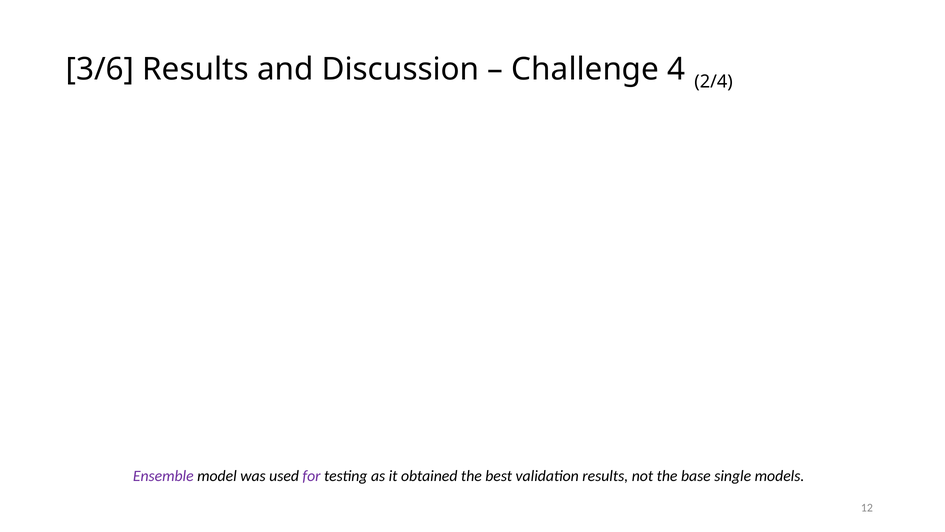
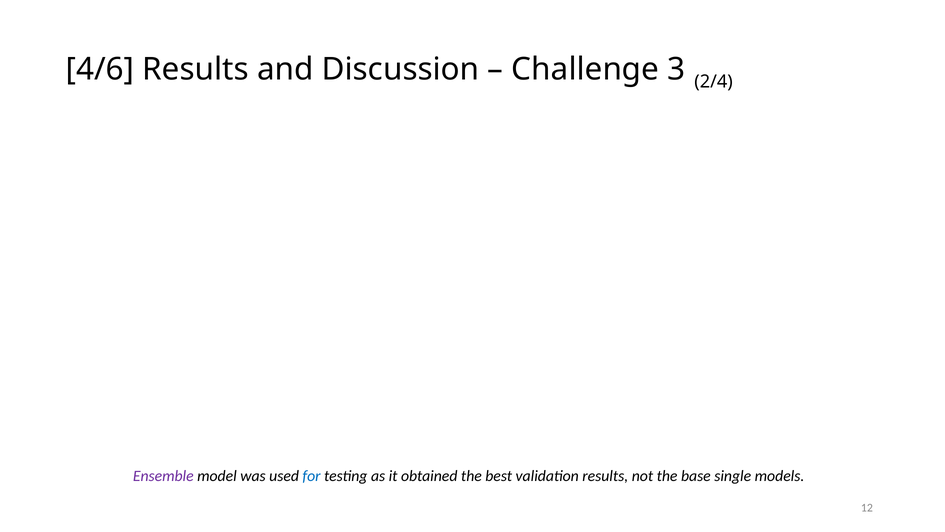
3/6: 3/6 -> 4/6
4: 4 -> 3
for colour: purple -> blue
